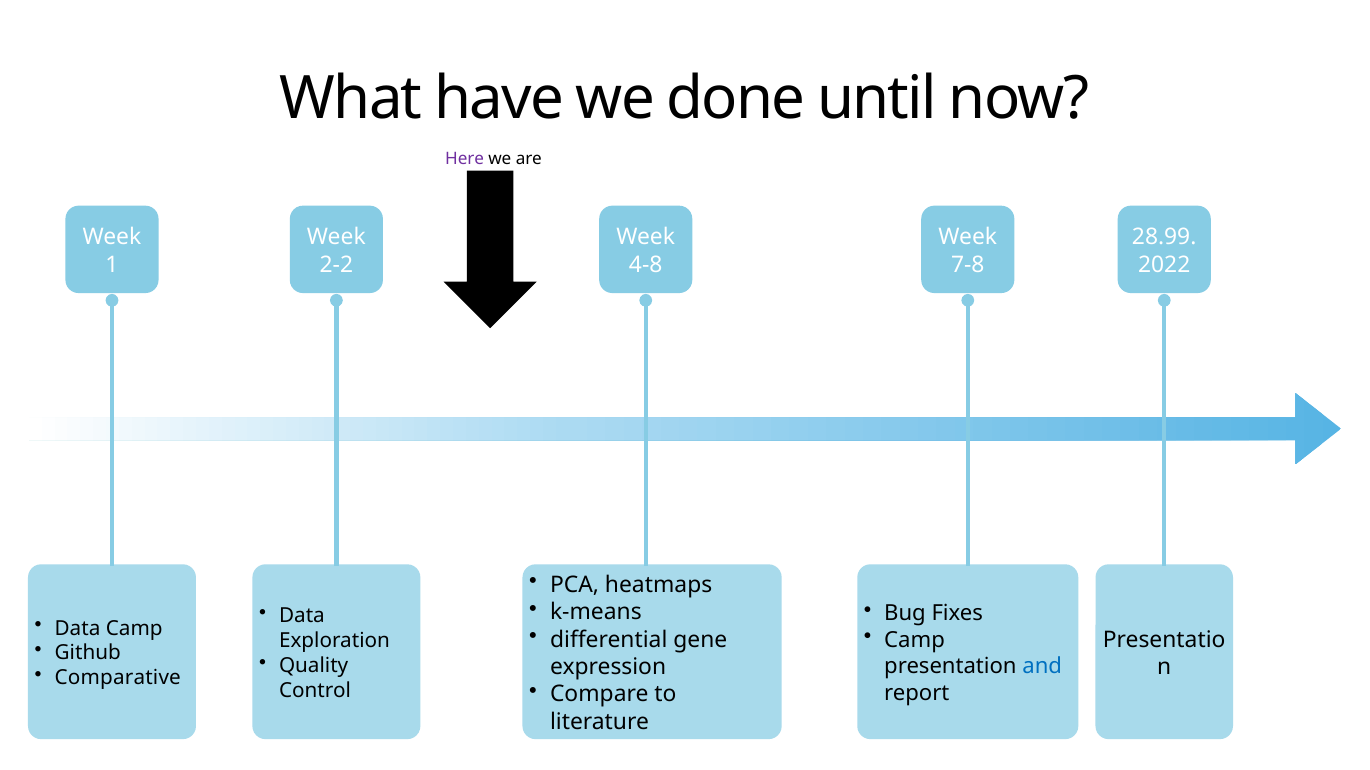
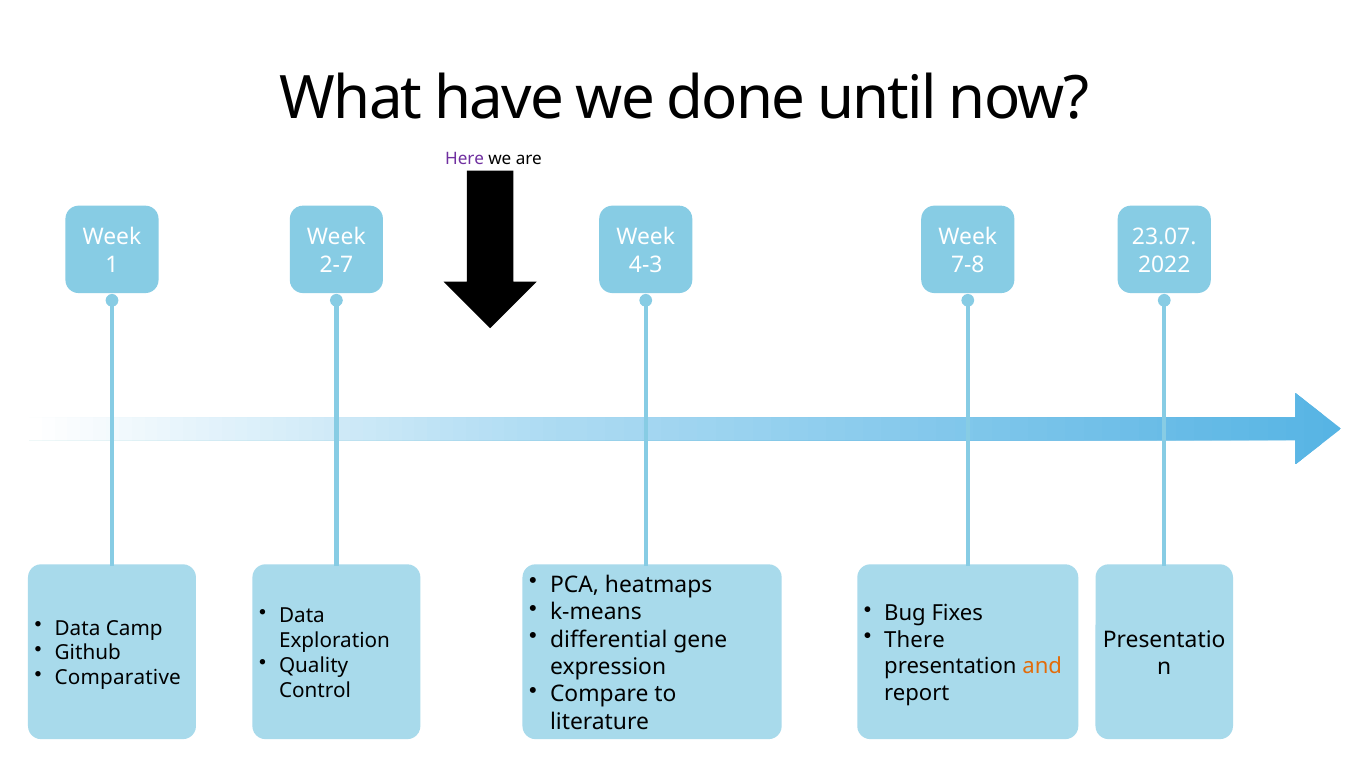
28.99: 28.99 -> 23.07
2-2: 2-2 -> 2-7
4-8: 4-8 -> 4-3
Camp at (915, 641): Camp -> There
and colour: blue -> orange
